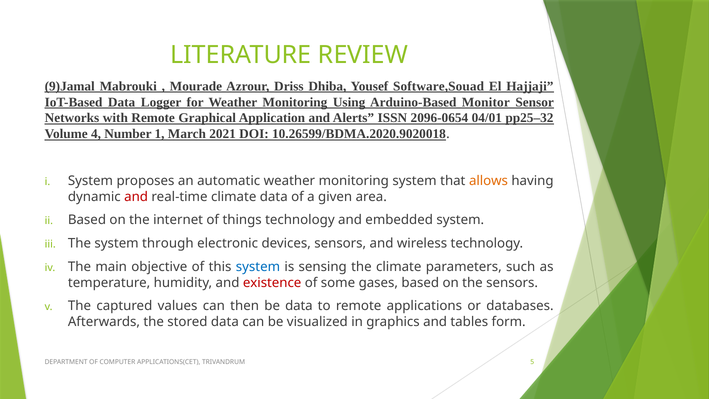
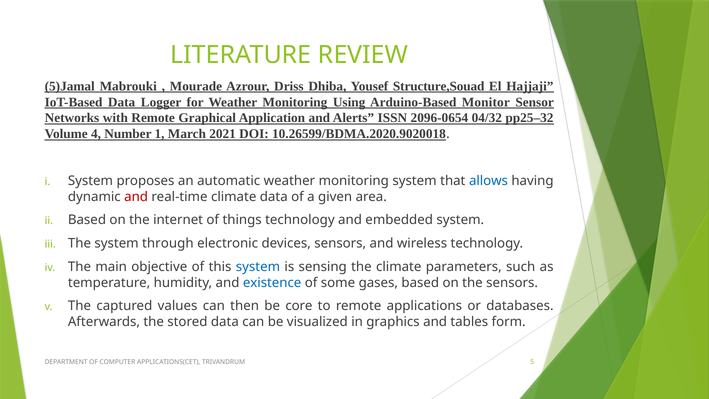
9)Jamal: 9)Jamal -> 5)Jamal
Software,Souad: Software,Souad -> Structure,Souad
04/01: 04/01 -> 04/32
allows colour: orange -> blue
existence colour: red -> blue
be data: data -> core
